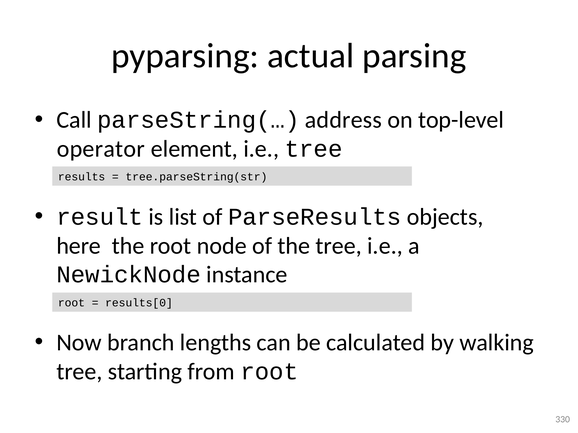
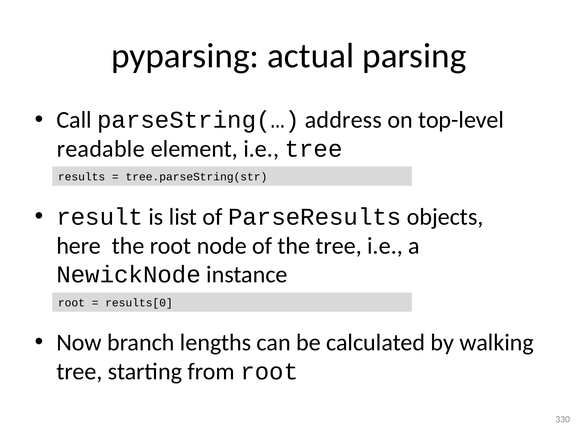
operator: operator -> readable
